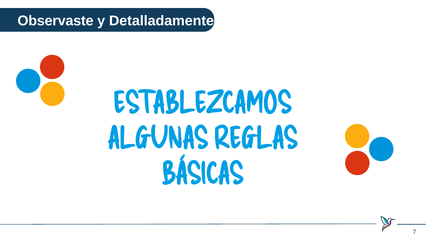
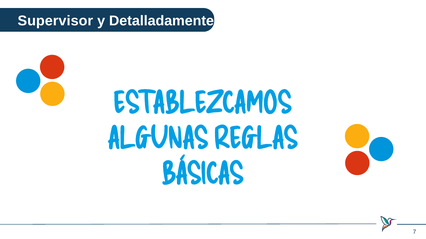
Observaste: Observaste -> Supervisor
